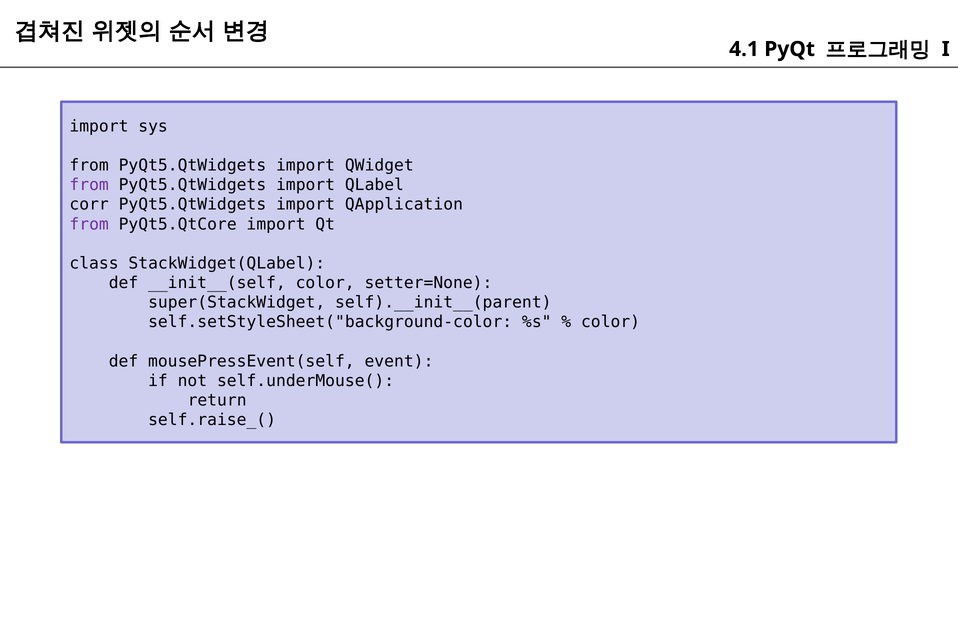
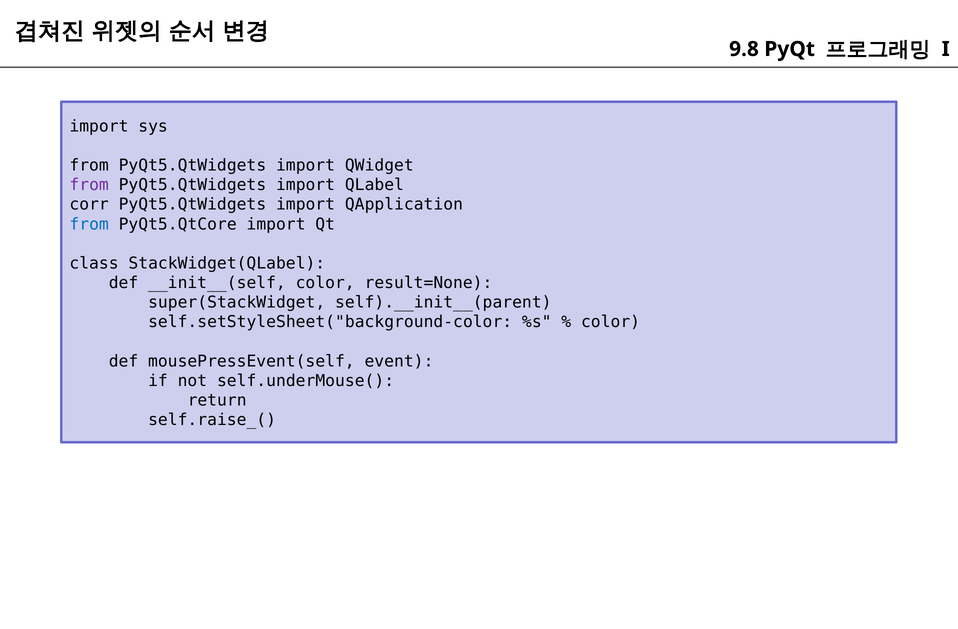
4.1: 4.1 -> 9.8
from at (89, 224) colour: purple -> blue
setter=None: setter=None -> result=None
